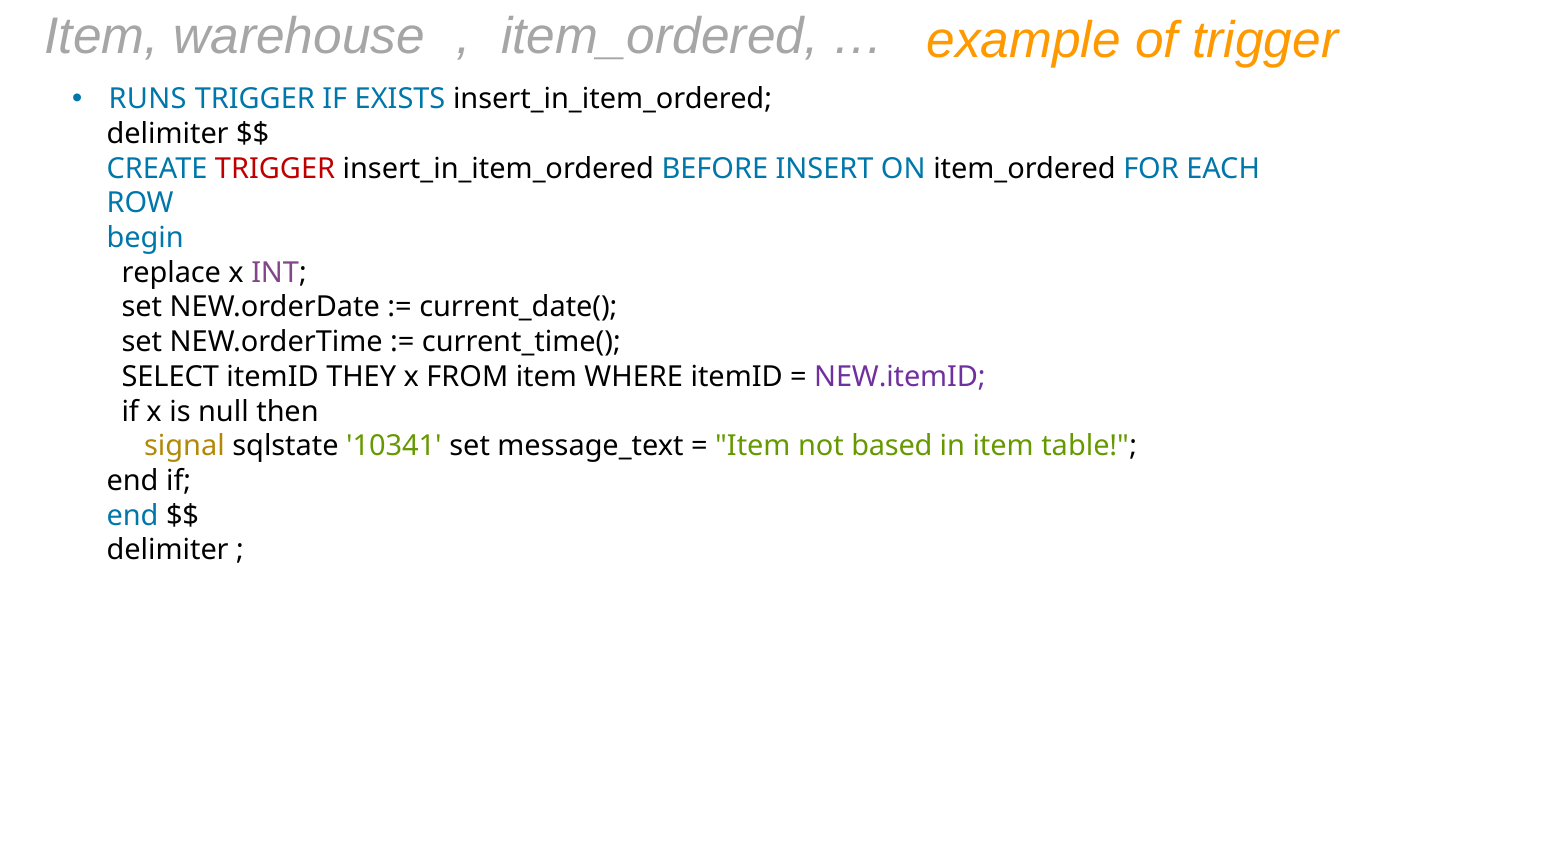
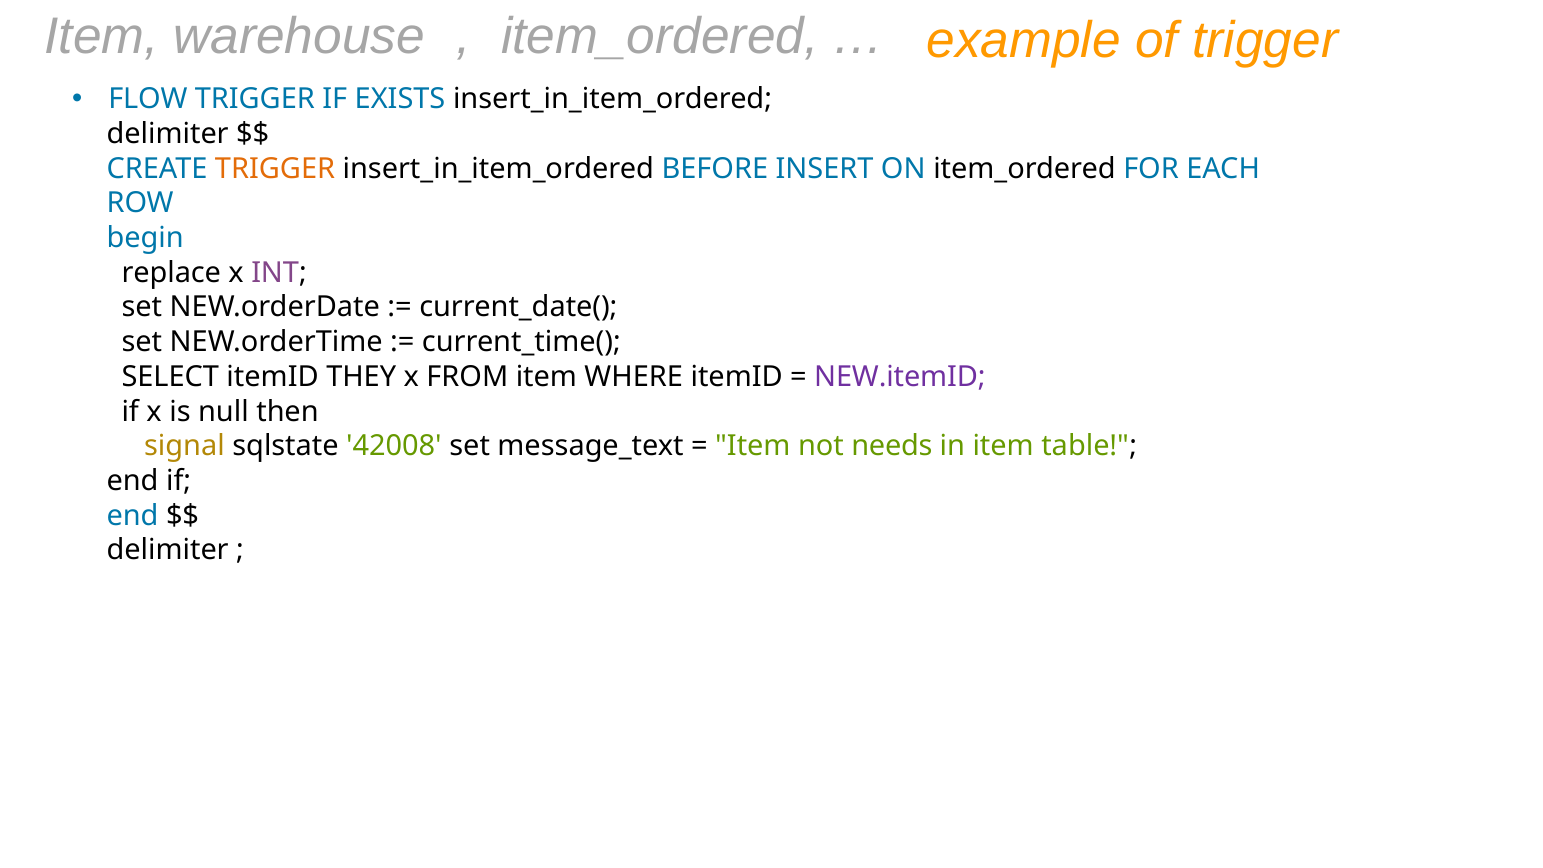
RUNS: RUNS -> FLOW
TRIGGER at (275, 168) colour: red -> orange
10341: 10341 -> 42008
based: based -> needs
